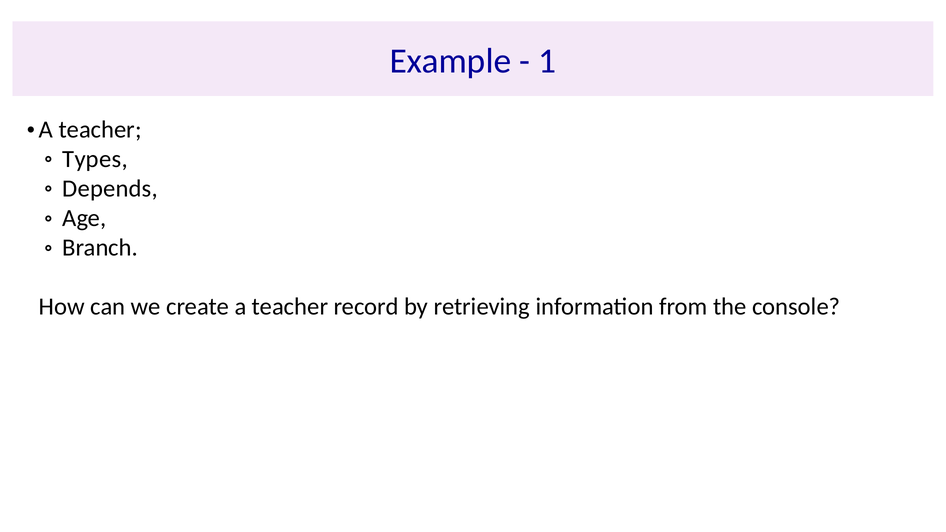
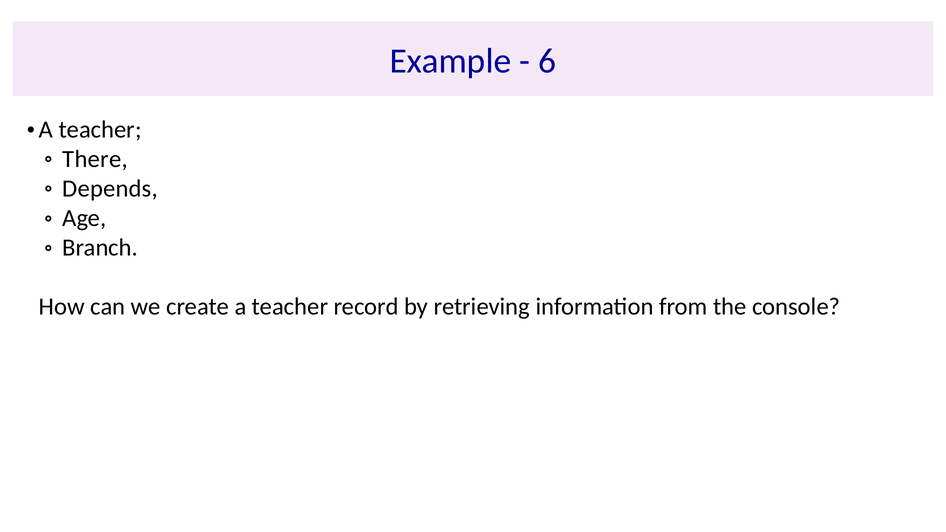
1: 1 -> 6
Types: Types -> There
